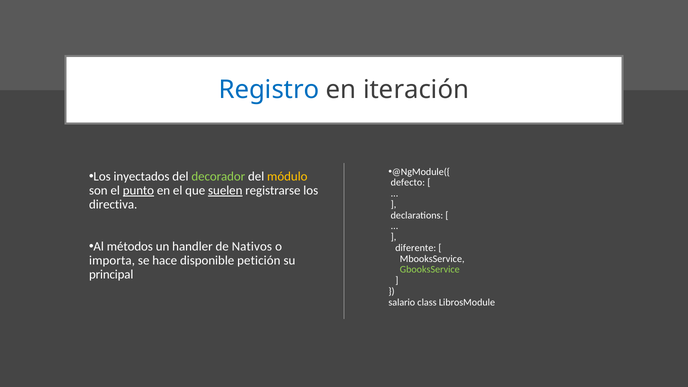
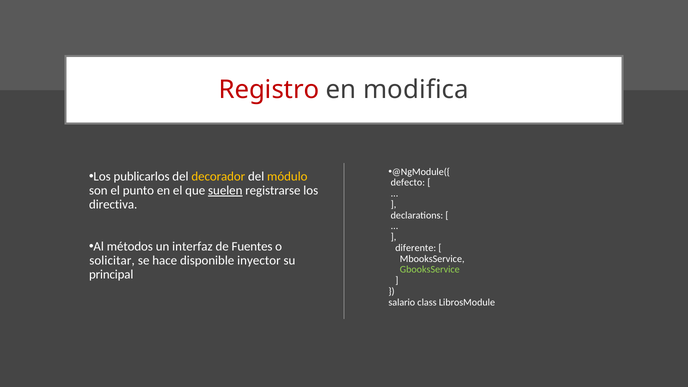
Registro colour: blue -> red
iteración: iteración -> modifica
inyectados: inyectados -> publicarlos
decorador colour: light green -> yellow
punto underline: present -> none
handler: handler -> interfaz
Nativos: Nativos -> Fuentes
importa: importa -> solicitar
petición: petición -> inyector
